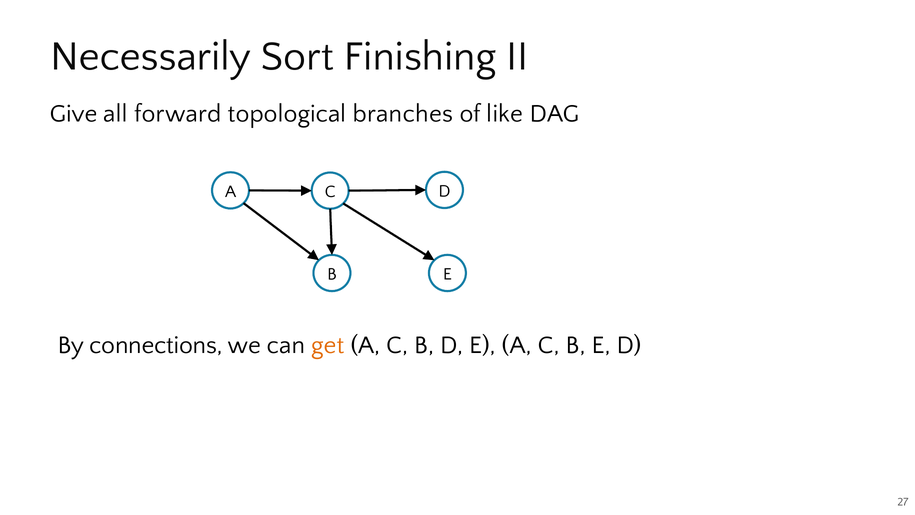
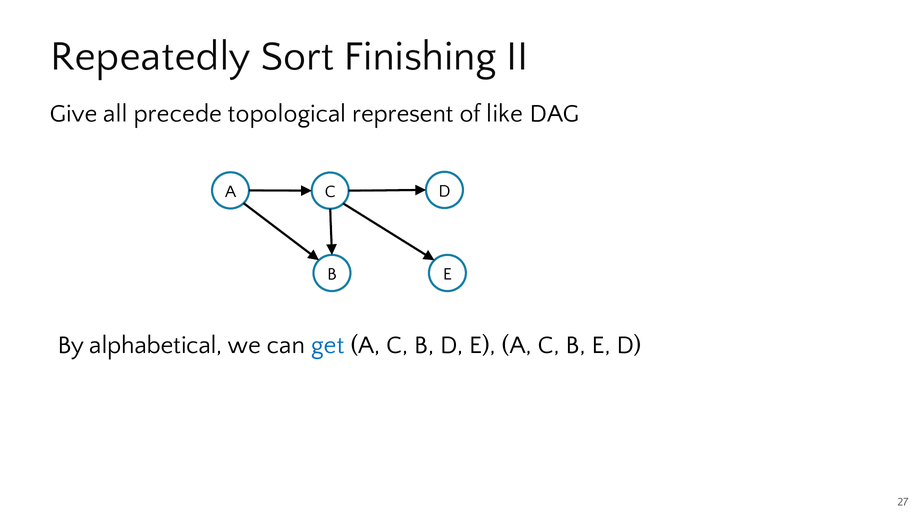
Necessarily: Necessarily -> Repeatedly
forward: forward -> precede
branches: branches -> represent
connections: connections -> alphabetical
get colour: orange -> blue
